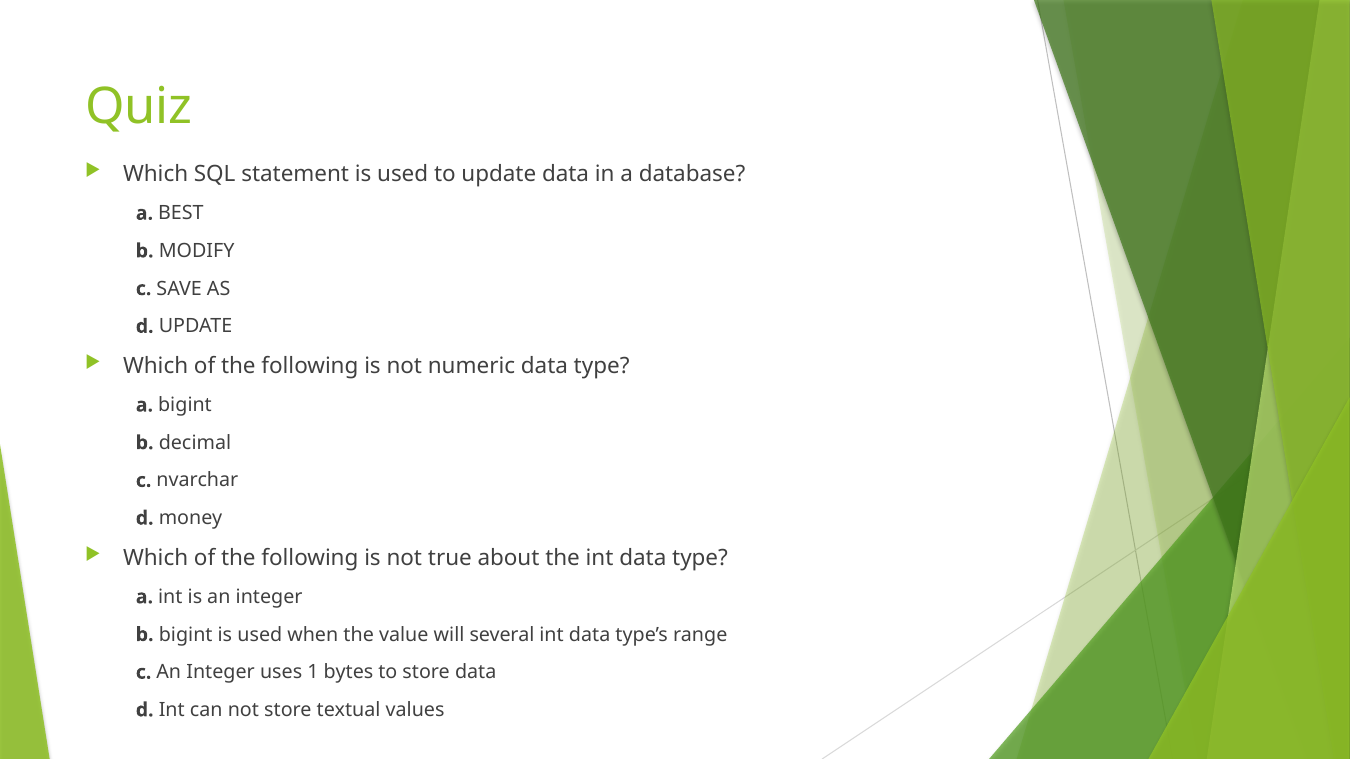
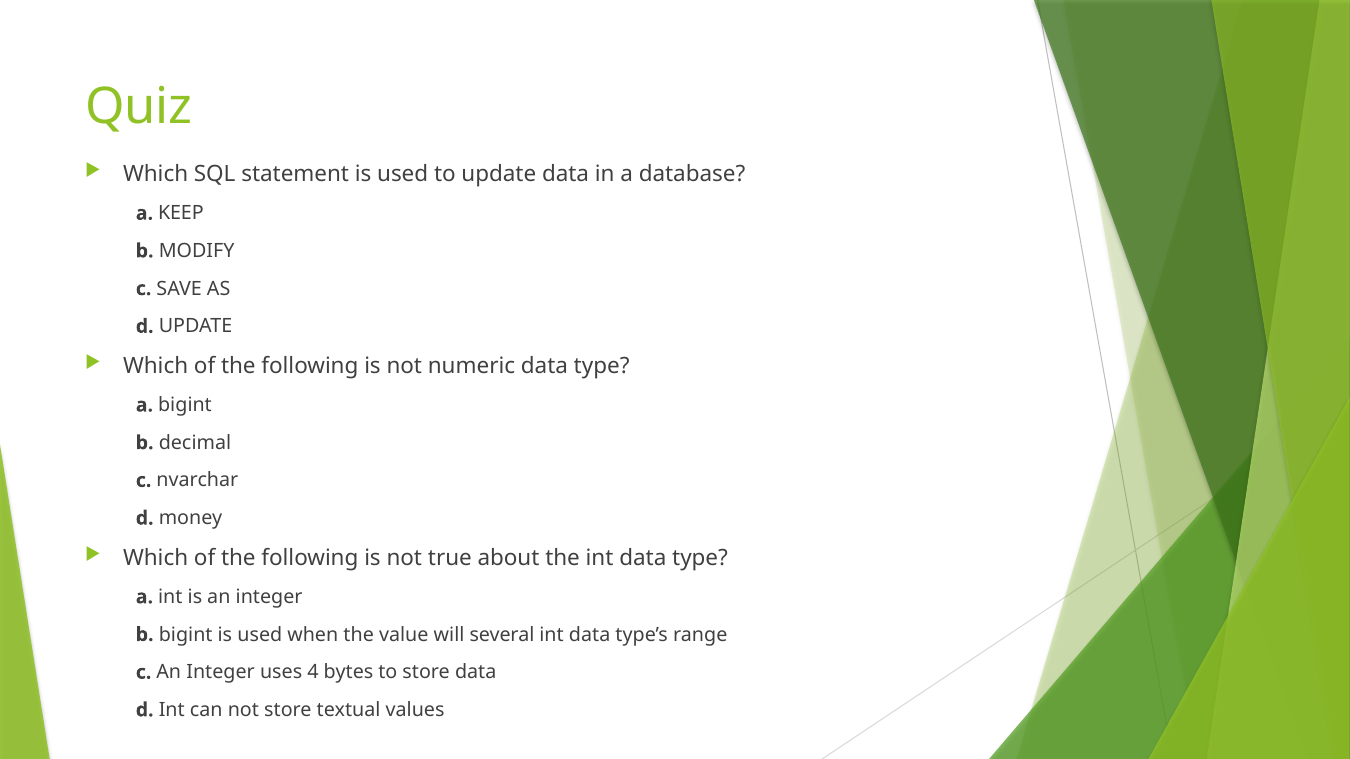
BEST: BEST -> KEEP
1: 1 -> 4
